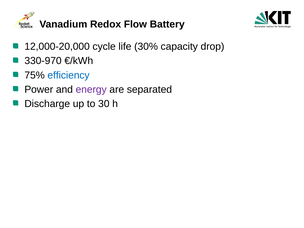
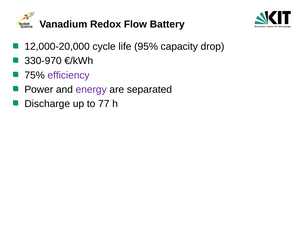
30%: 30% -> 95%
efficiency colour: blue -> purple
30: 30 -> 77
